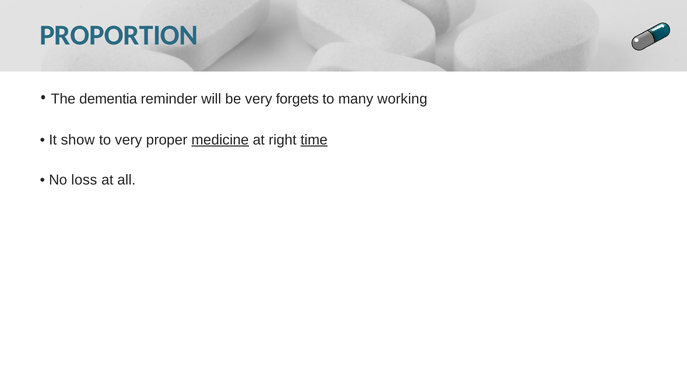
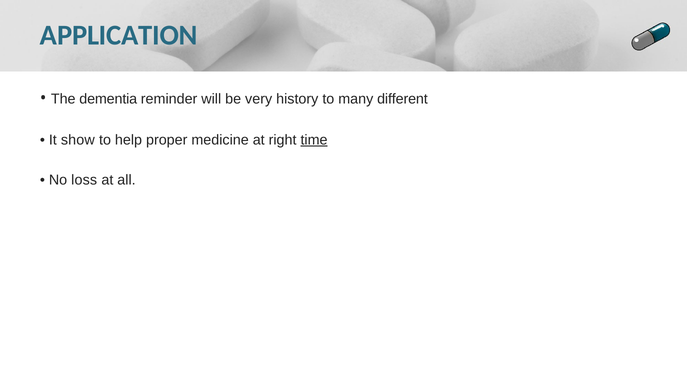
PROPORTION: PROPORTION -> APPLICATION
forgets: forgets -> history
working: working -> different
to very: very -> help
medicine underline: present -> none
